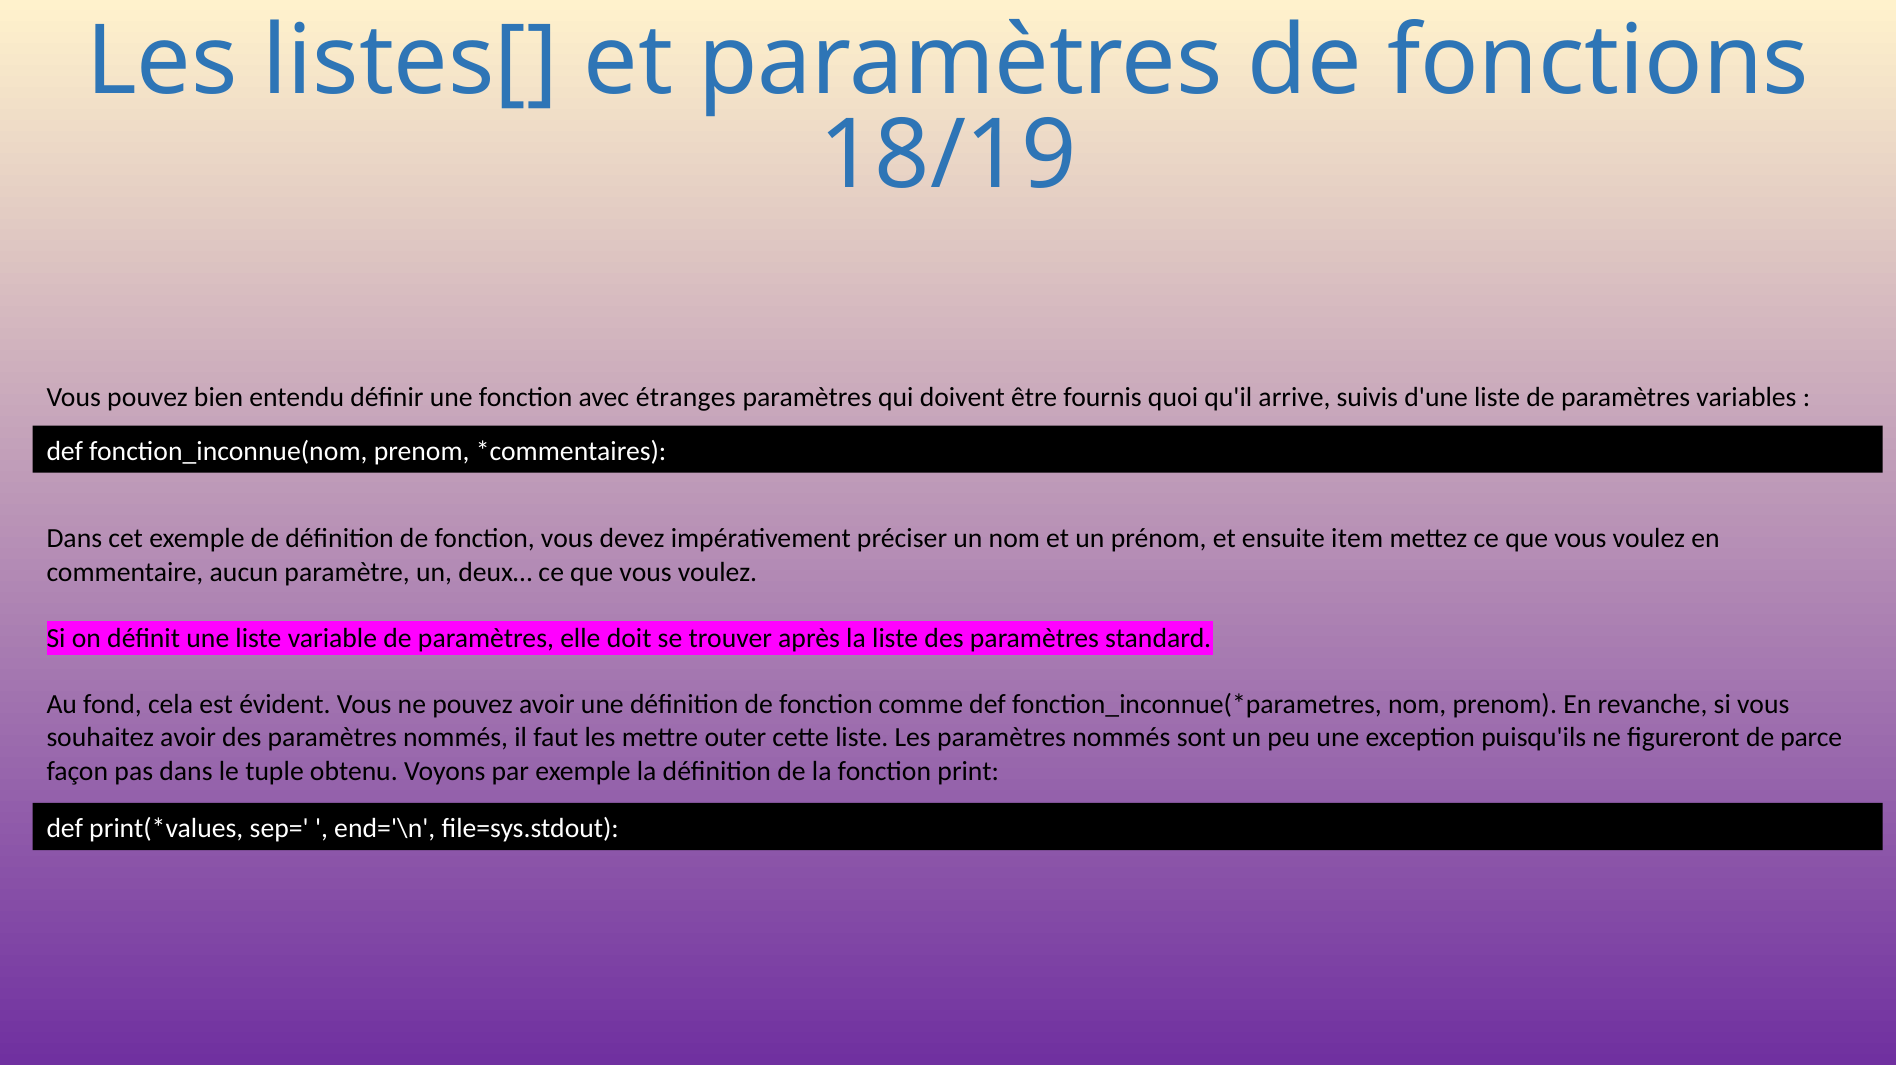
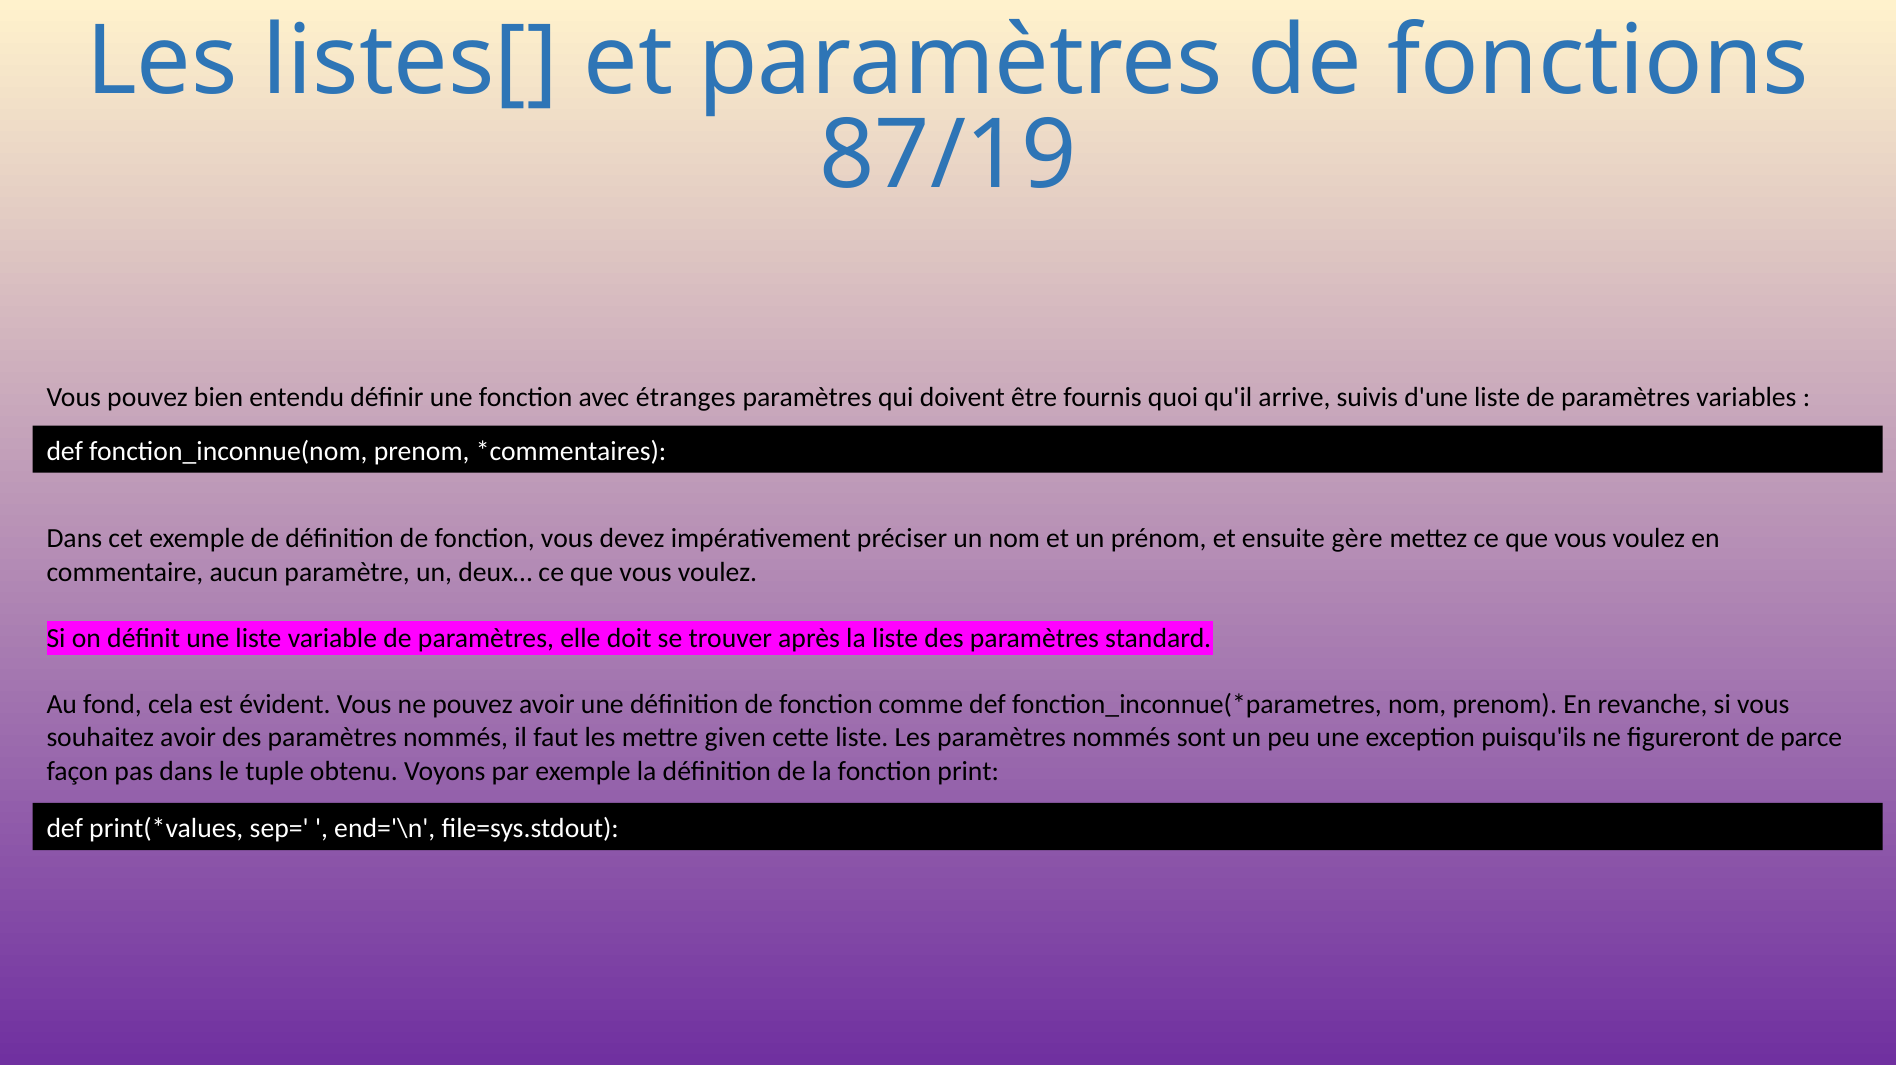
18/19: 18/19 -> 87/19
item: item -> gère
outer: outer -> given
